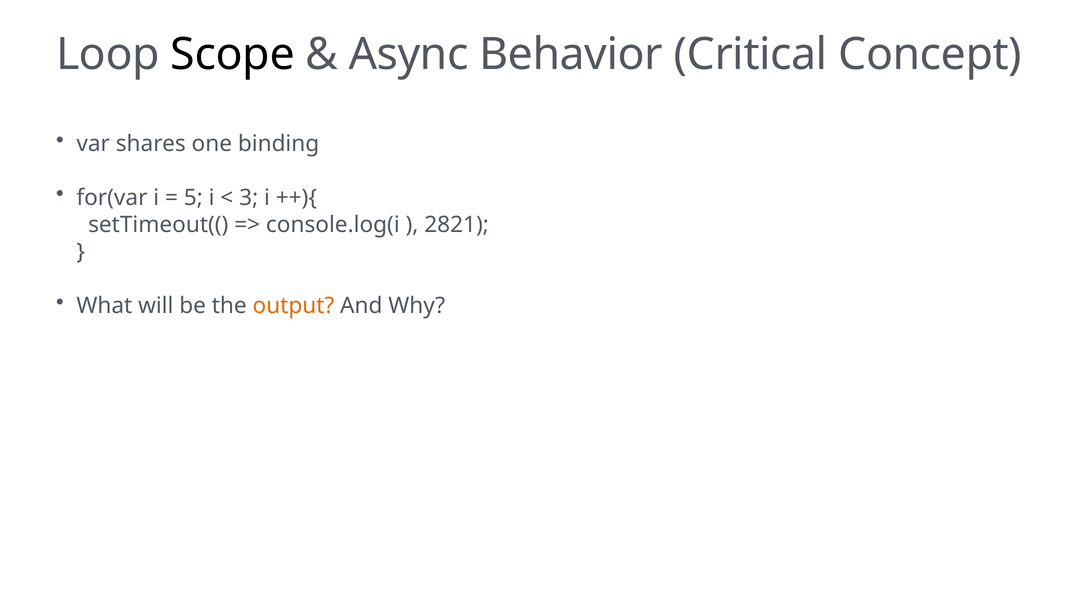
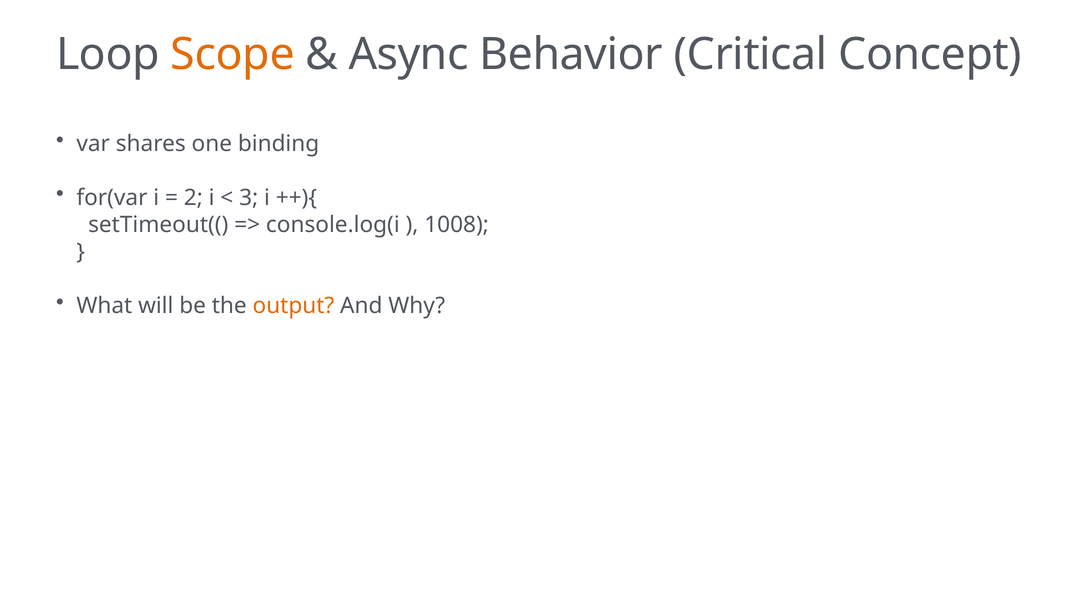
Scope colour: black -> orange
5: 5 -> 2
2821: 2821 -> 1008
